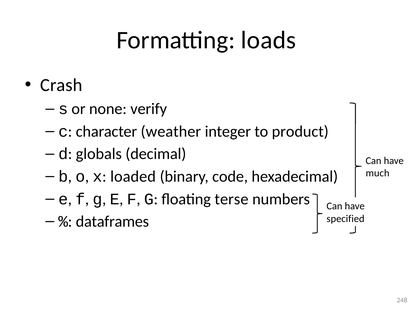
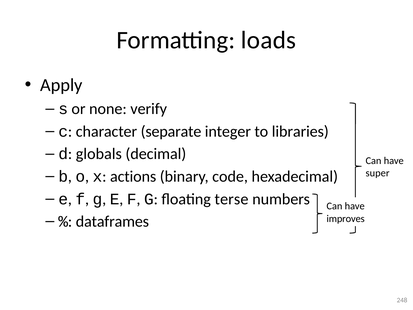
Crash: Crash -> Apply
weather: weather -> separate
product: product -> libraries
loaded: loaded -> actions
much: much -> super
specified: specified -> improves
